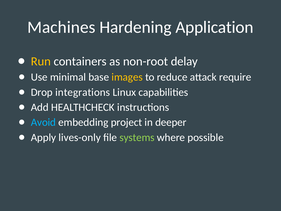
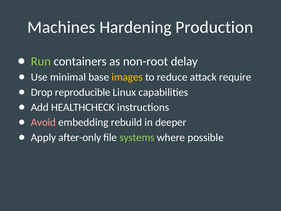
Application: Application -> Production
Run colour: yellow -> light green
integrations: integrations -> reproducible
Avoid colour: light blue -> pink
project: project -> rebuild
lives-only: lives-only -> after-only
